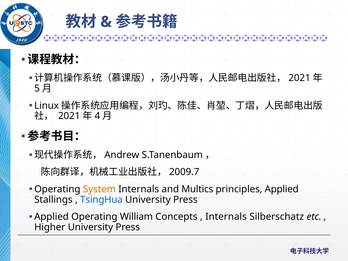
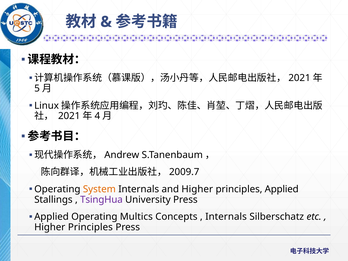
and Multics: Multics -> Higher
TsingHua colour: blue -> purple
William: William -> Multics
University at (90, 227): University -> Principles
